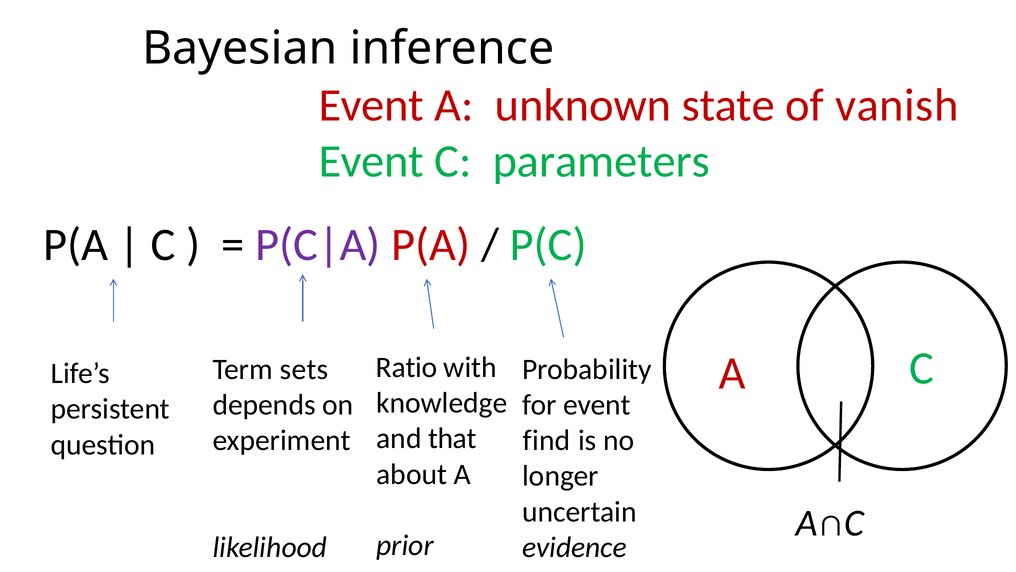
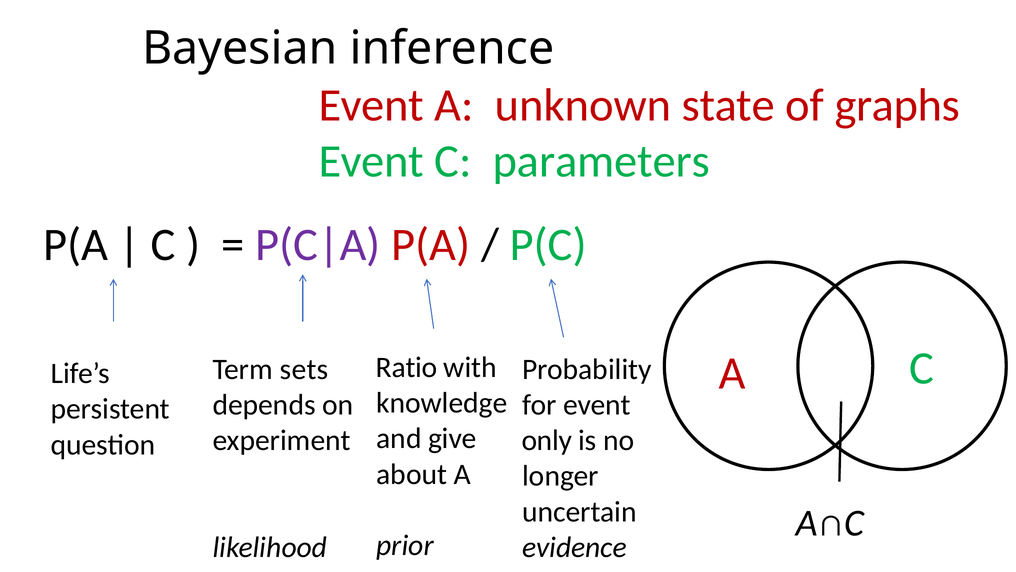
vanish: vanish -> graphs
that: that -> give
find: find -> only
